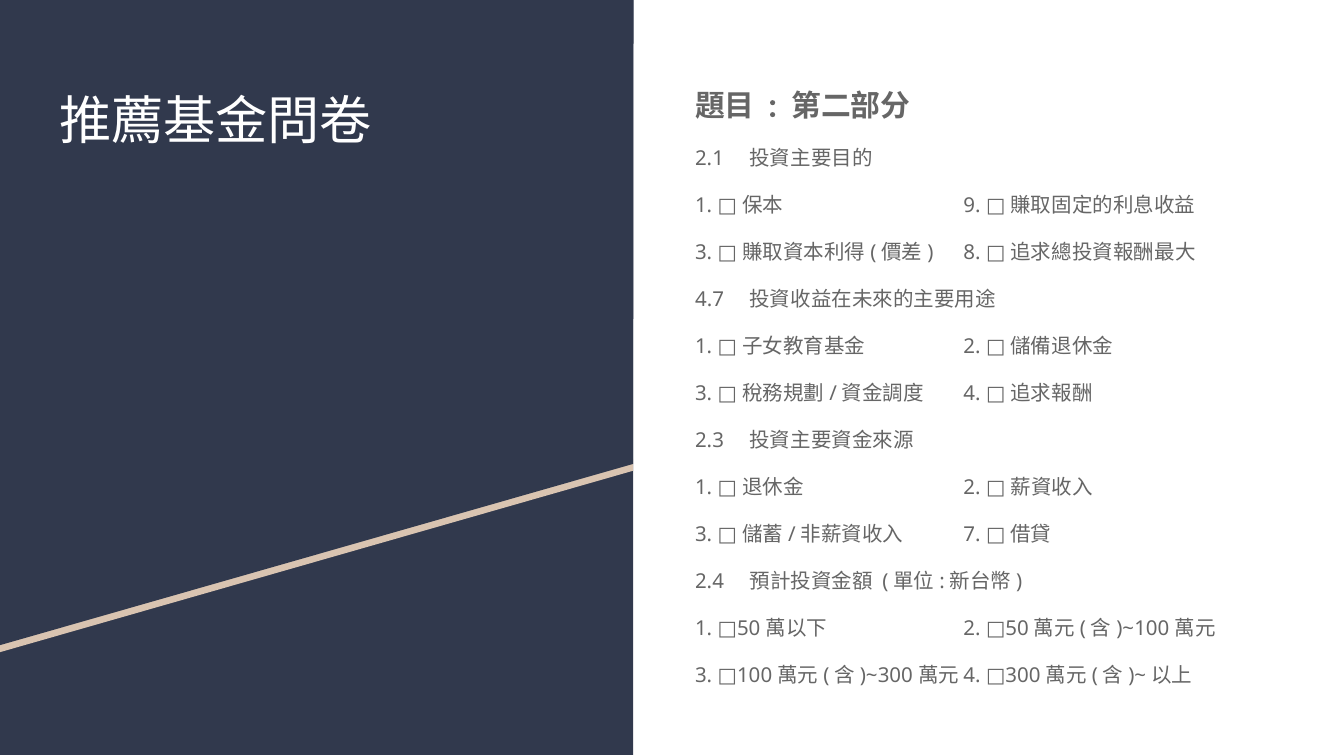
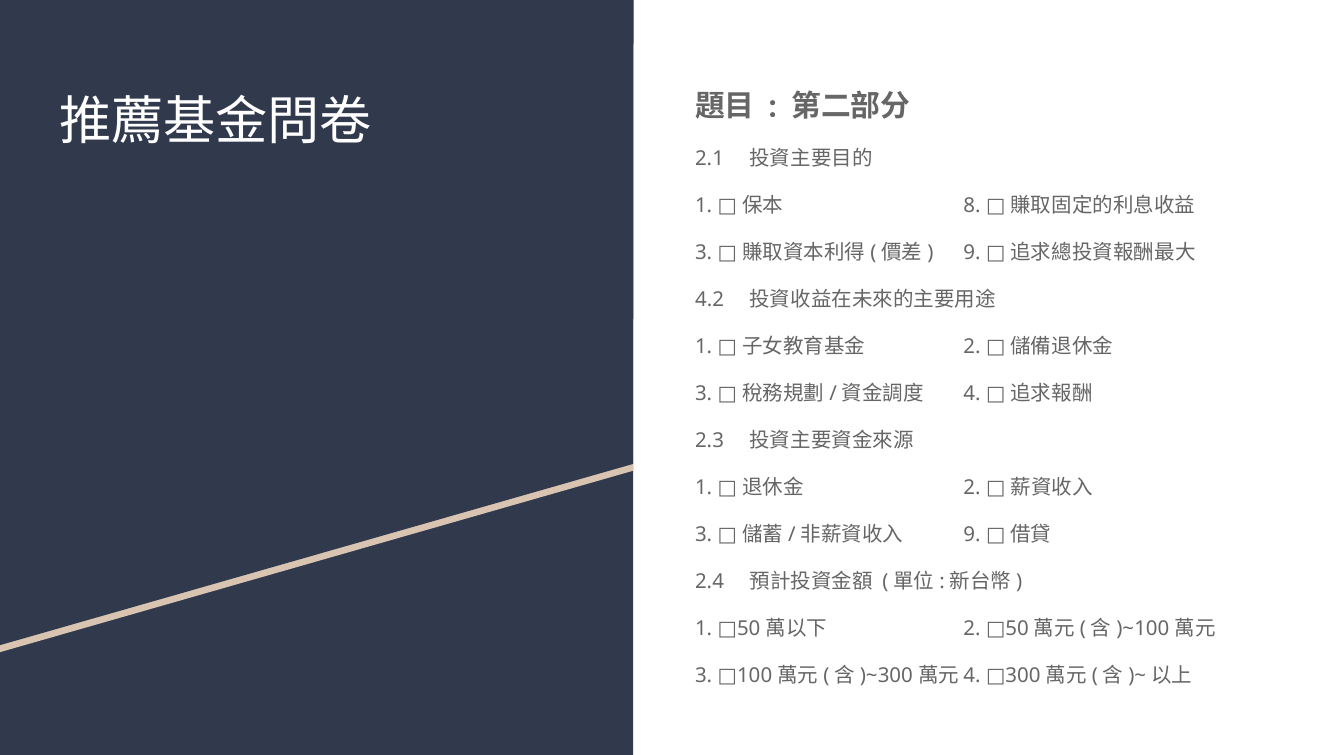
9: 9 -> 8
8 at (972, 253): 8 -> 9
4.7: 4.7 -> 4.2
7 at (972, 535): 7 -> 9
